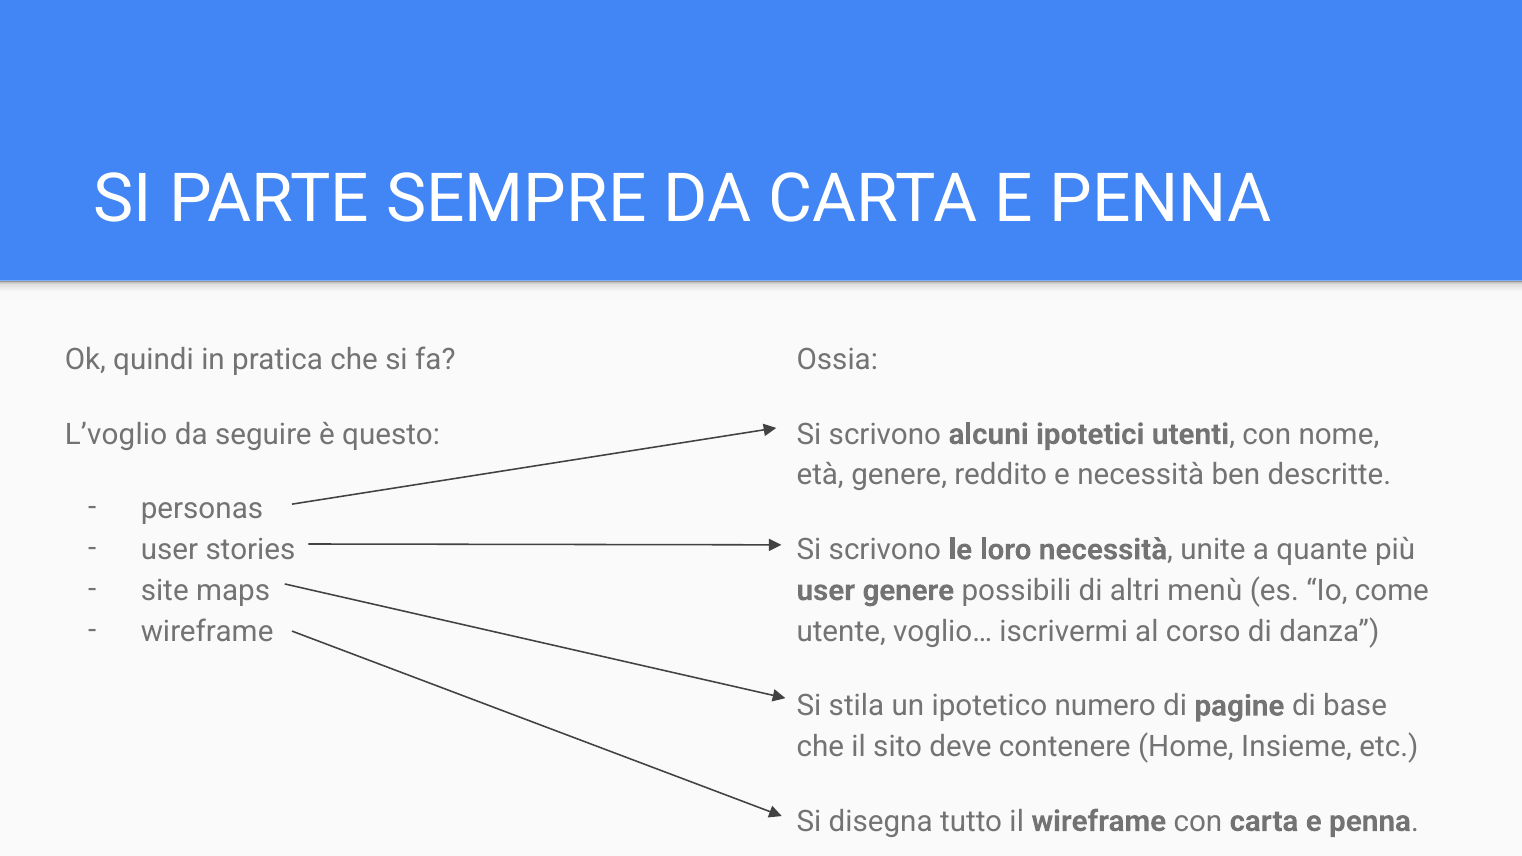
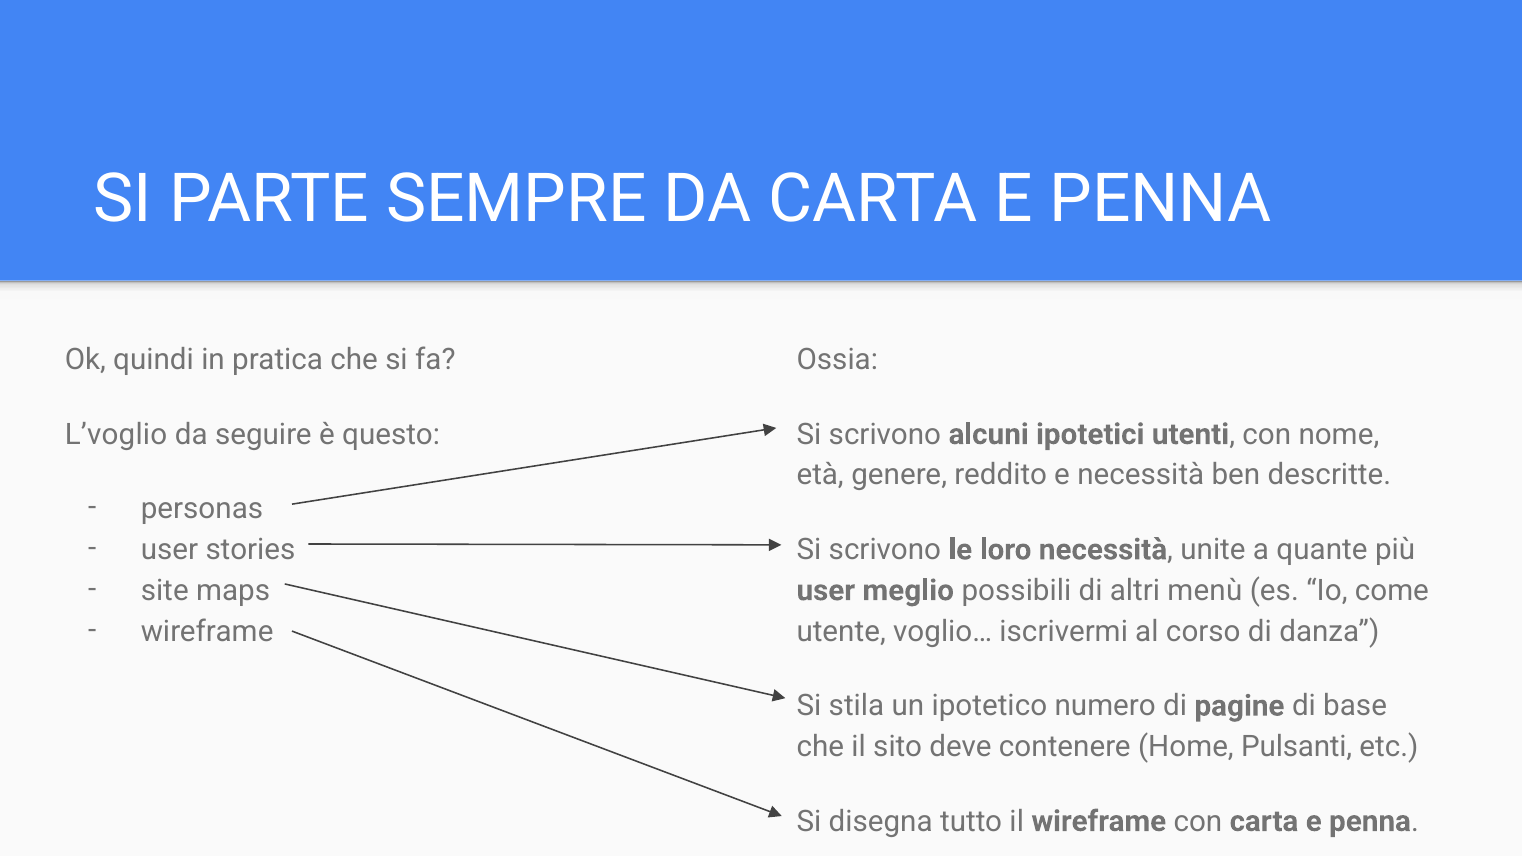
user genere: genere -> meglio
Insieme: Insieme -> Pulsanti
